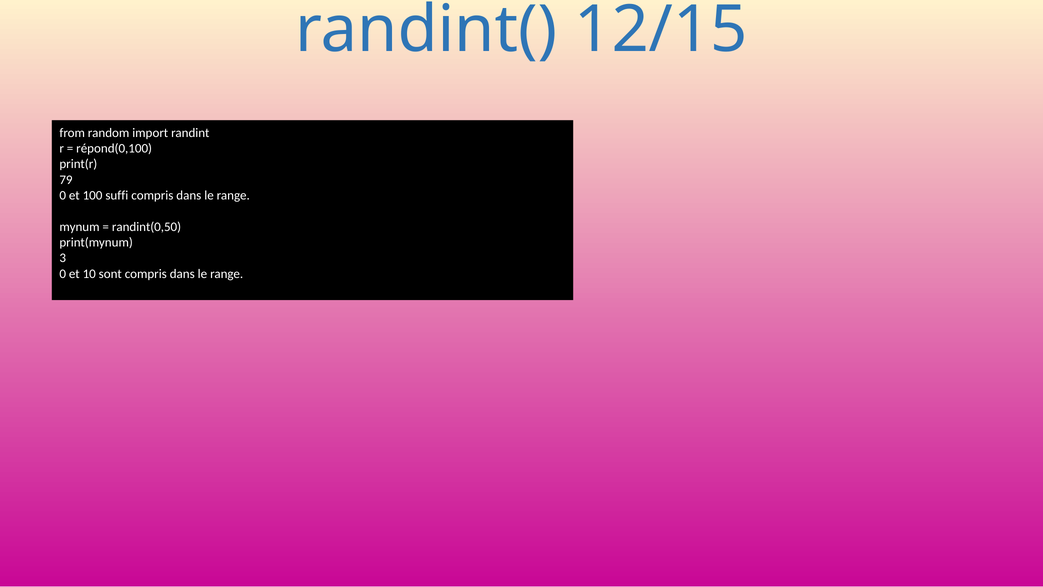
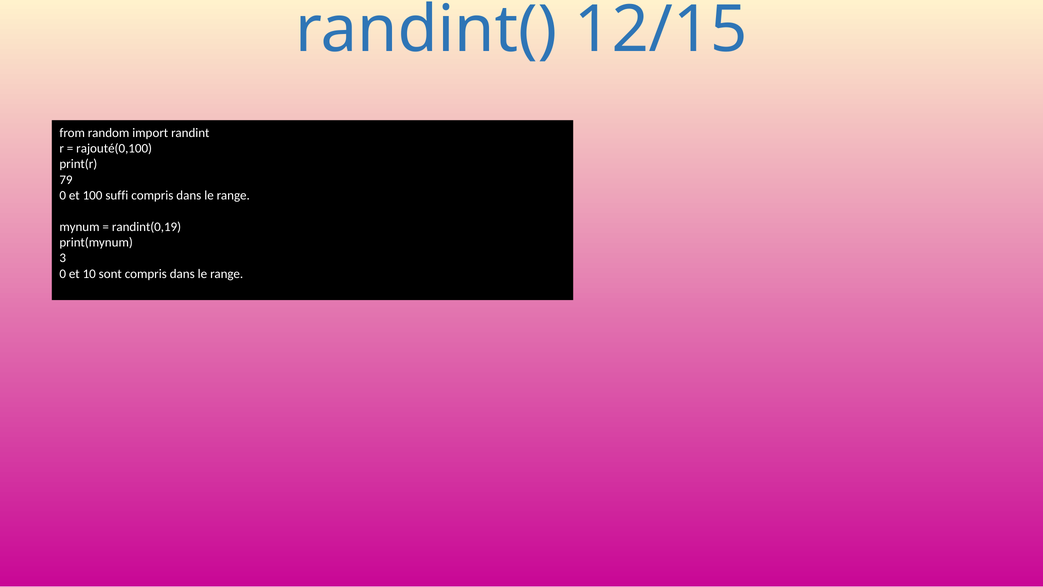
répond(0,100: répond(0,100 -> rajouté(0,100
randint(0,50: randint(0,50 -> randint(0,19
